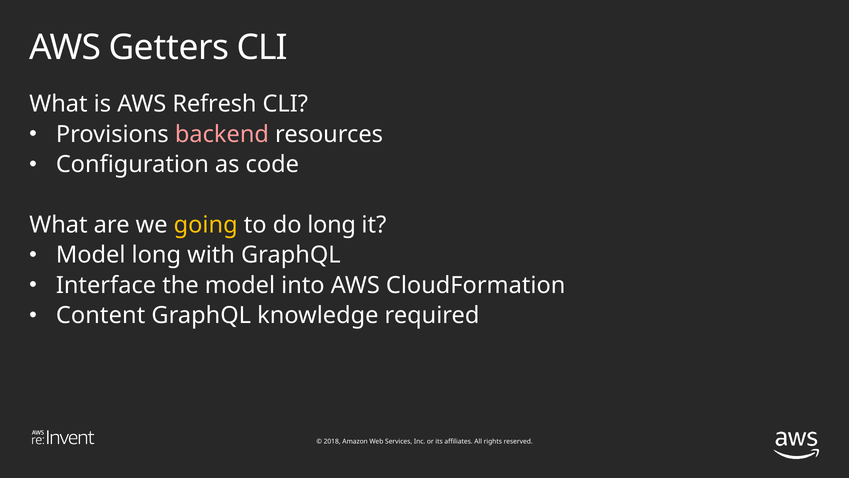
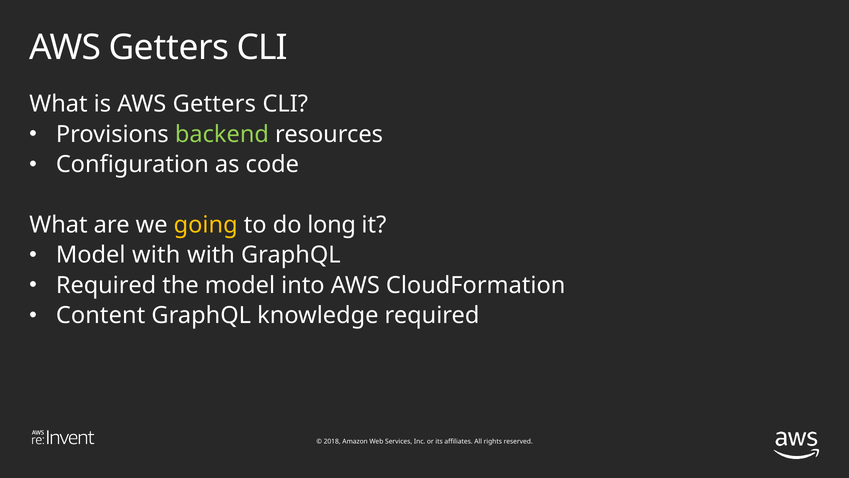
is AWS Refresh: Refresh -> Getters
backend colour: pink -> light green
Model long: long -> with
Interface at (106, 285): Interface -> Required
